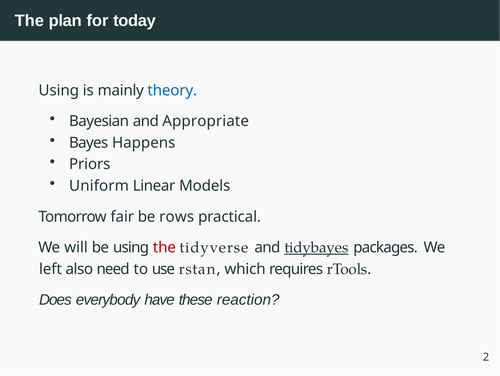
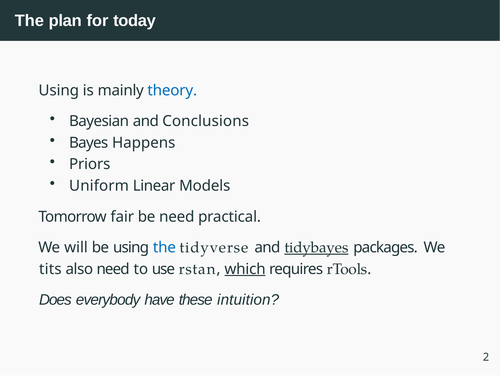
Appropriate: Appropriate -> Conclusions
be rows: rows -> need
the at (164, 247) colour: red -> blue
left: left -> tits
which underline: none -> present
reaction: reaction -> intuition
